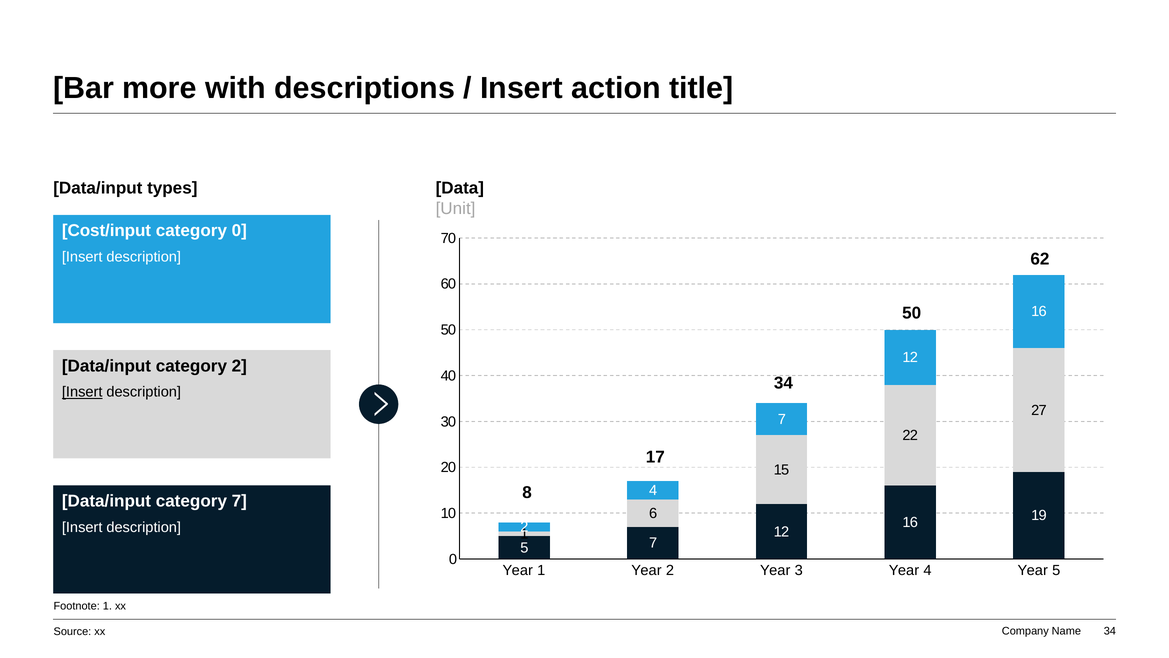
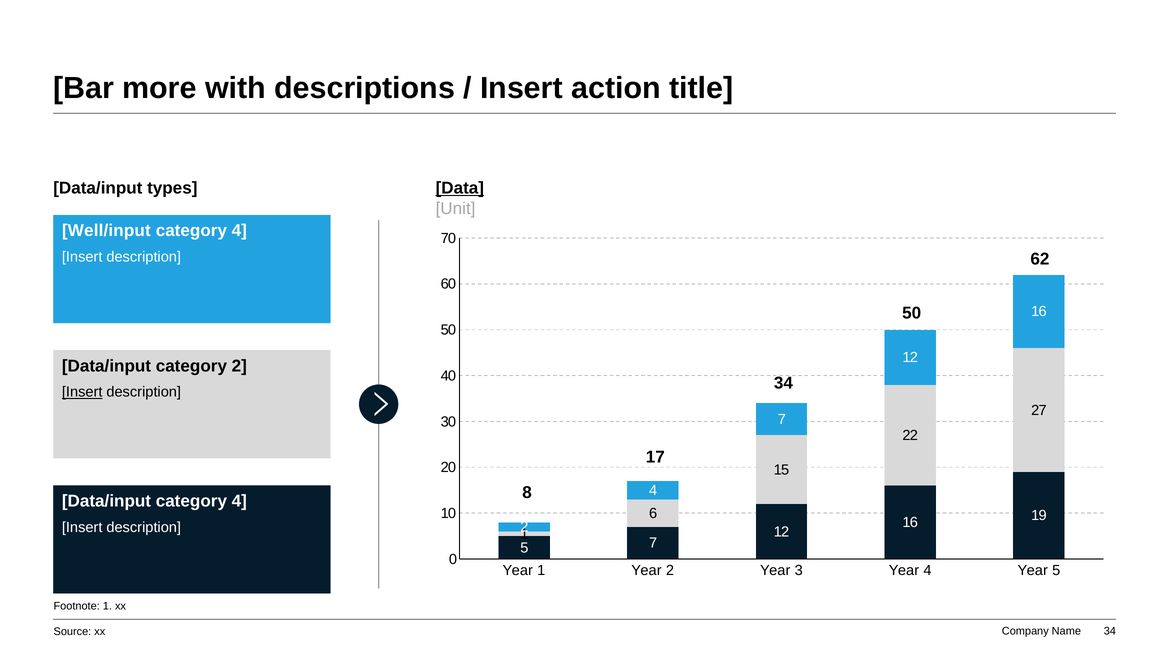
Data underline: none -> present
Cost/input: Cost/input -> Well/input
0 at (239, 231): 0 -> 4
Data/input category 7: 7 -> 4
